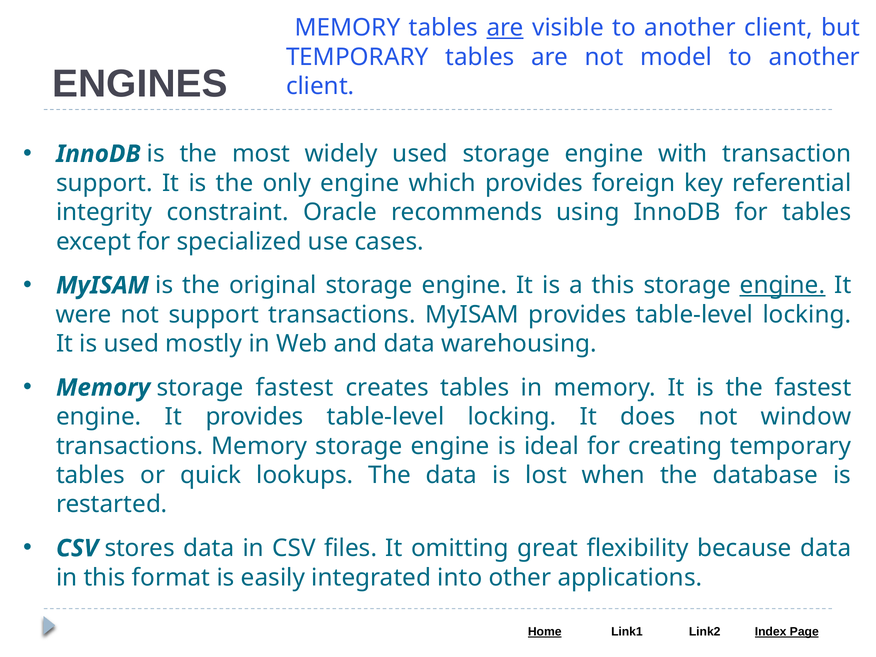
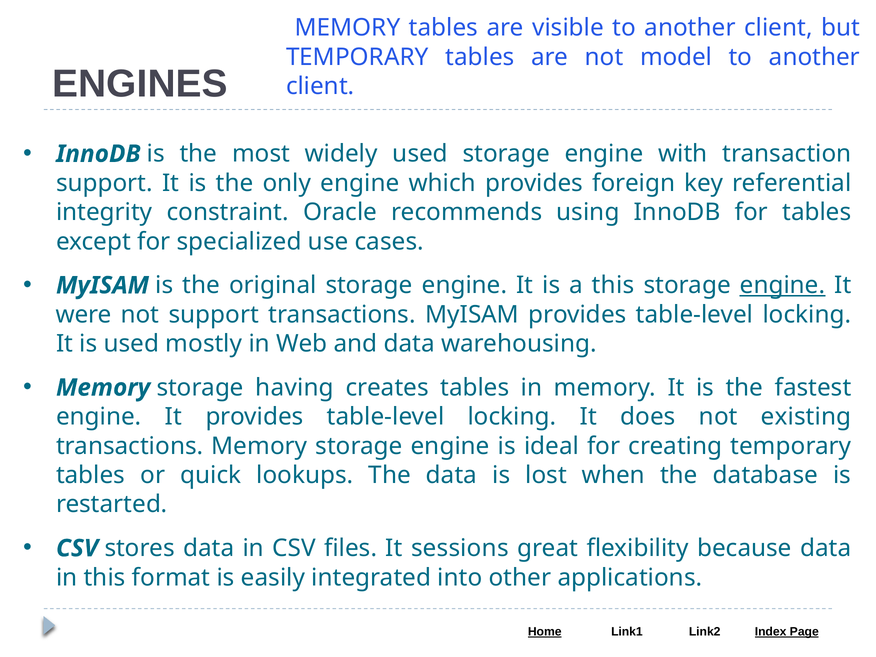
are at (505, 28) underline: present -> none
storage fastest: fastest -> having
window: window -> existing
omitting: omitting -> sessions
